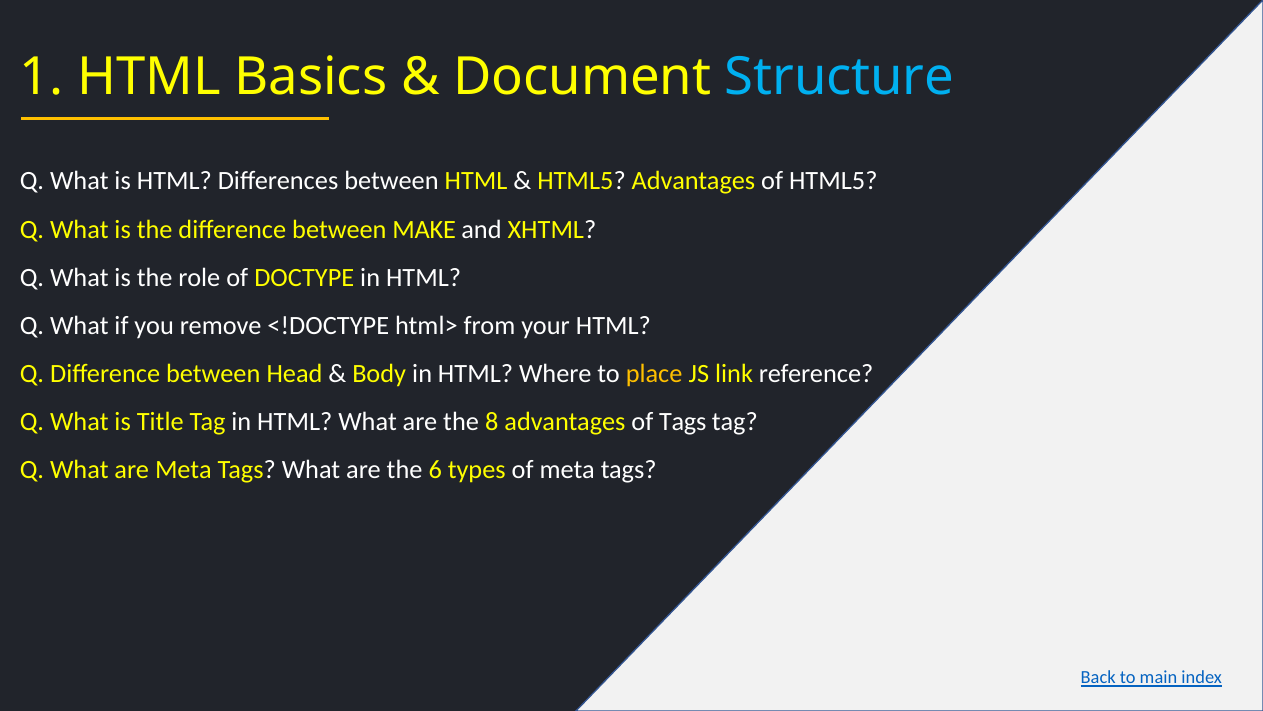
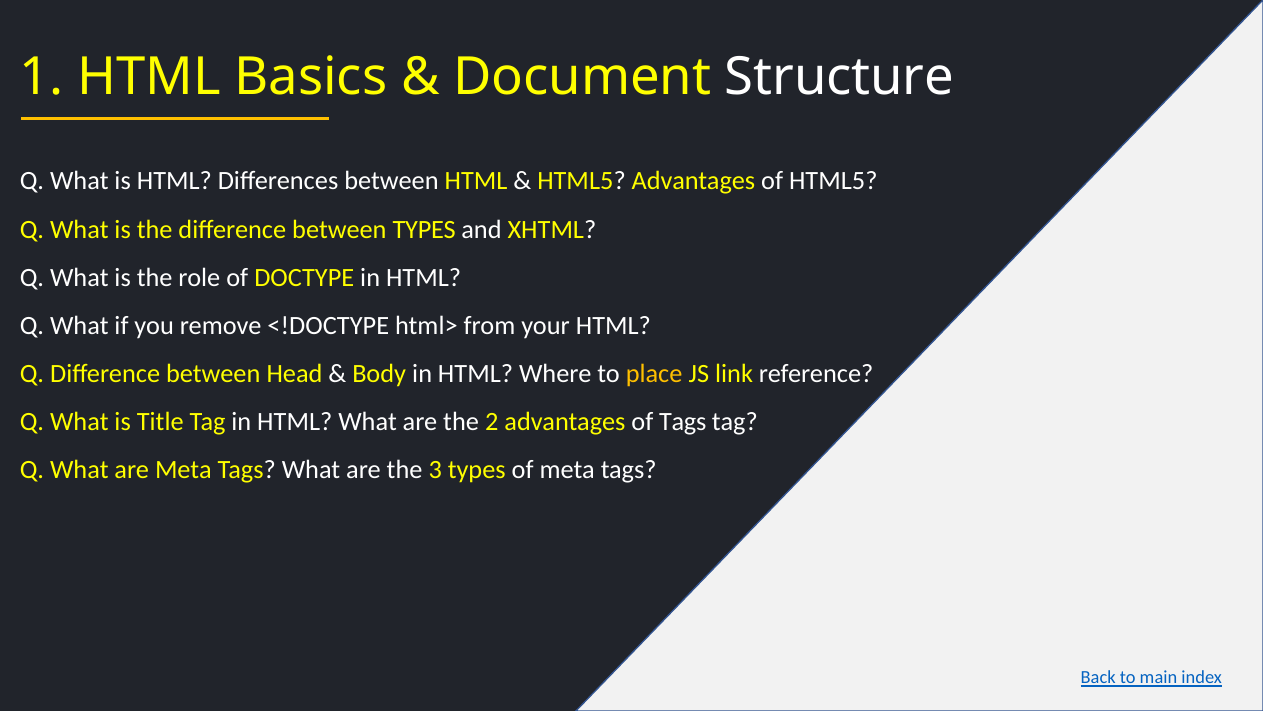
Structure colour: light blue -> white
between MAKE: MAKE -> TYPES
8: 8 -> 2
6: 6 -> 3
